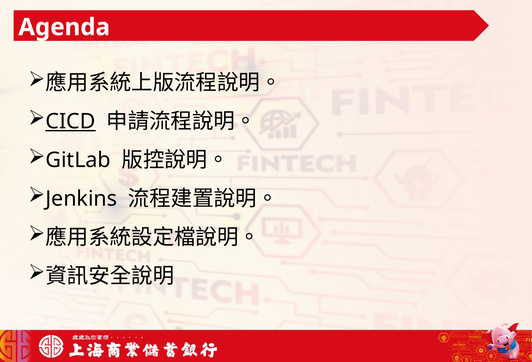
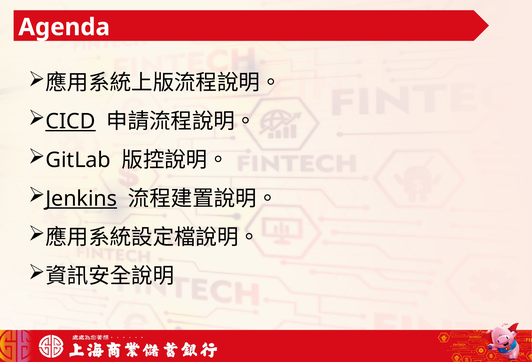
Jenkins underline: none -> present
